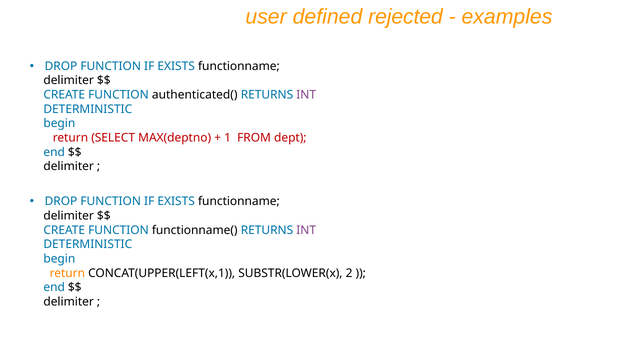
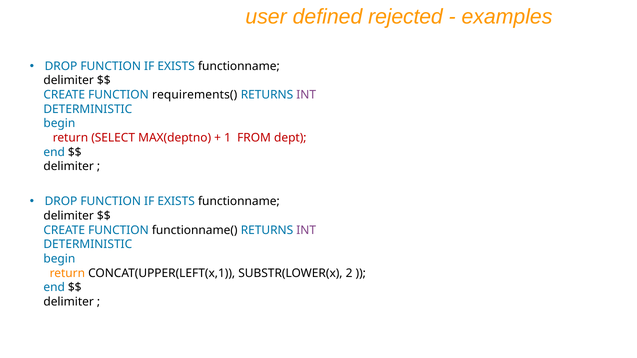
authenticated(: authenticated( -> requirements(
